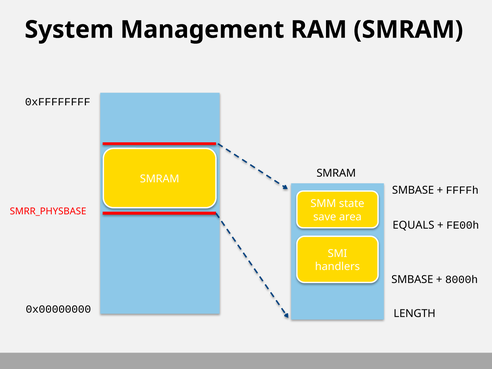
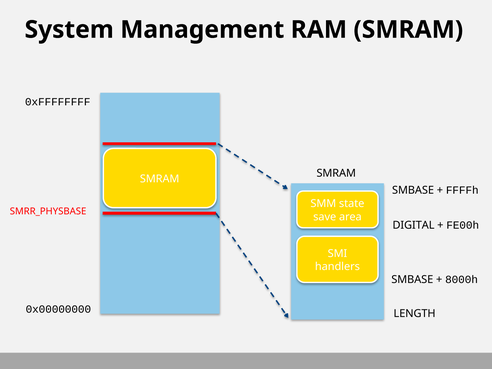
EQUALS: EQUALS -> DIGITAL
